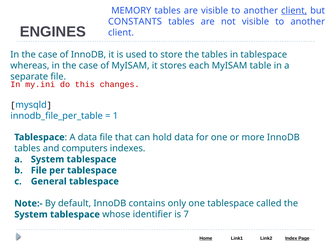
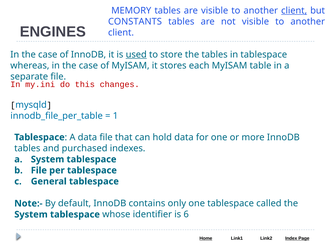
used underline: none -> present
computers: computers -> purchased
7: 7 -> 6
